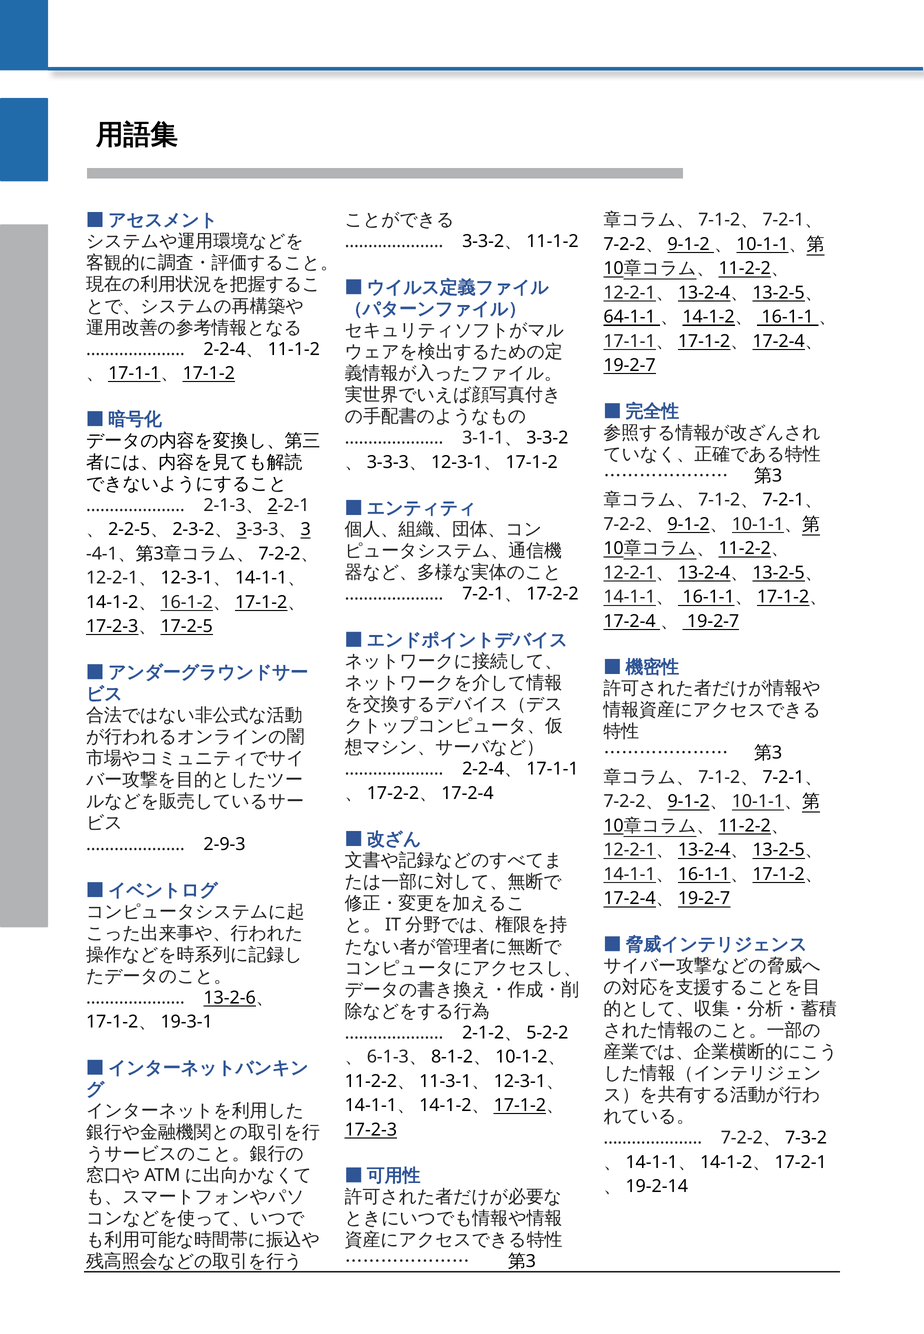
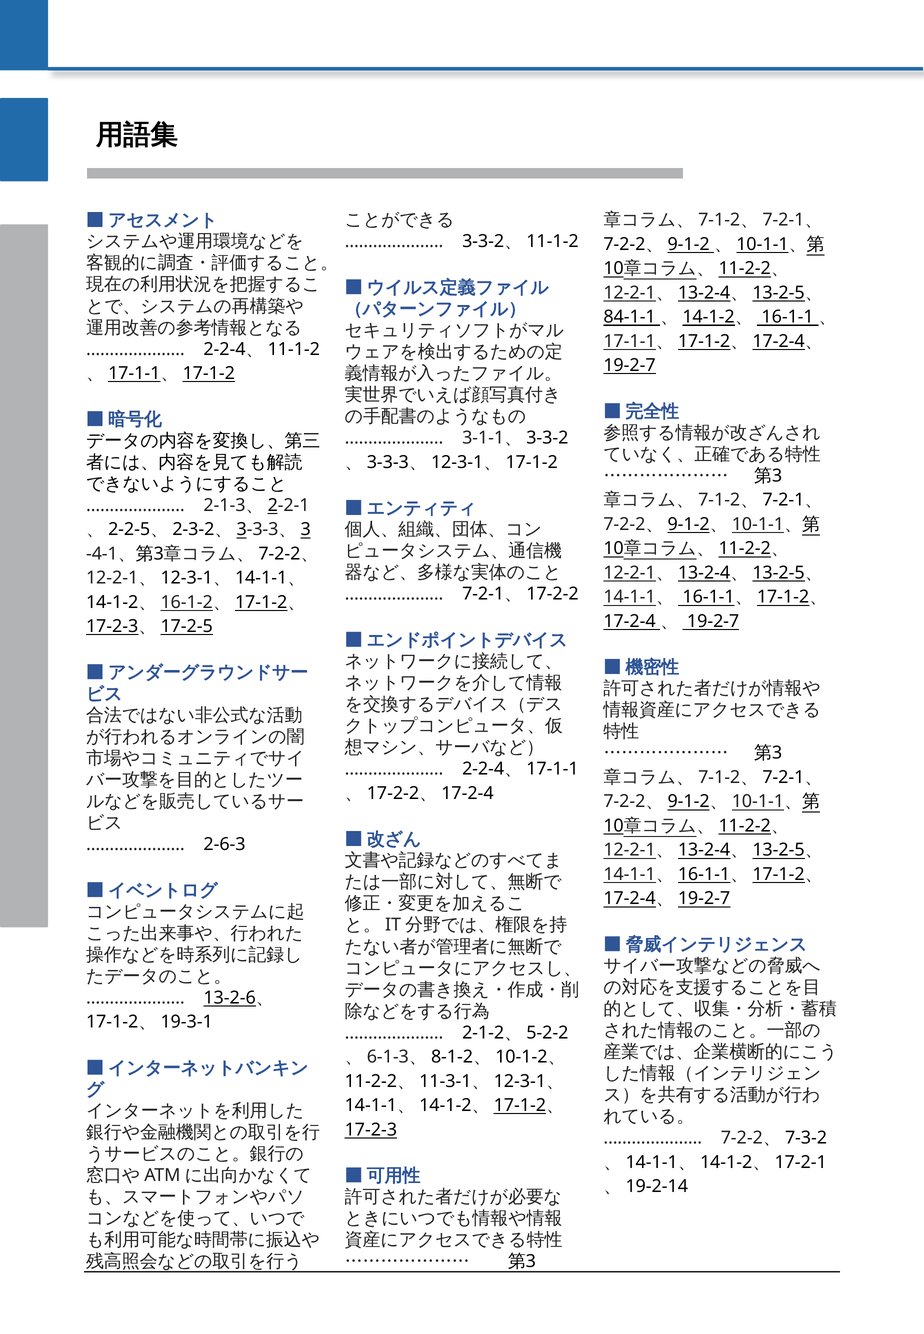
64-1-1: 64-1-1 -> 84-1-1
2-9-3: 2-9-3 -> 2-6-3
